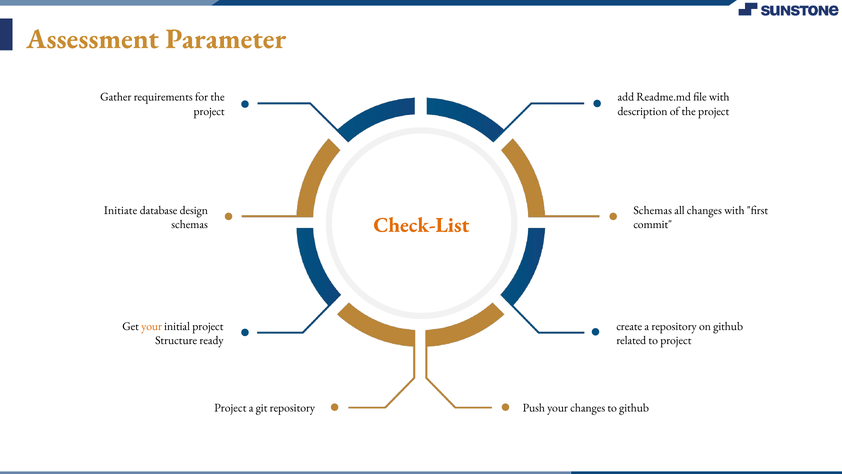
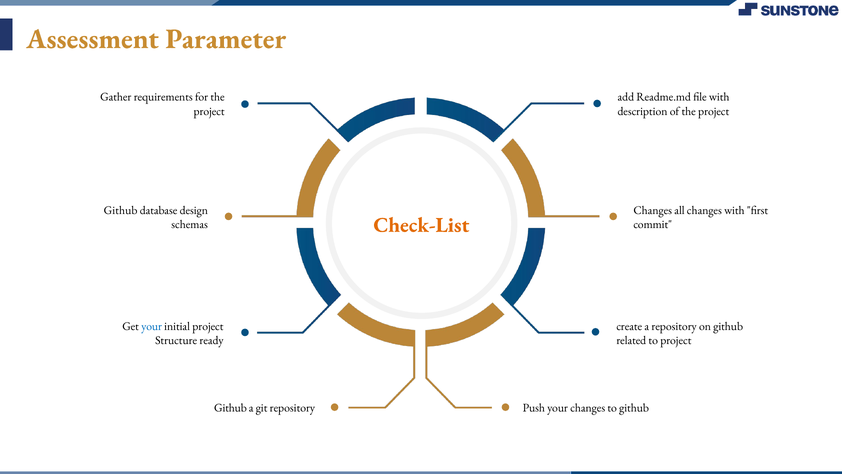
Initiate at (121, 210): Initiate -> Github
Schemas at (653, 210): Schemas -> Changes
your at (152, 326) colour: orange -> blue
Project at (230, 408): Project -> Github
